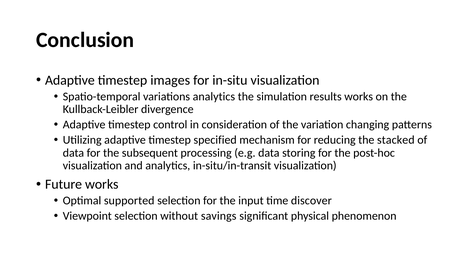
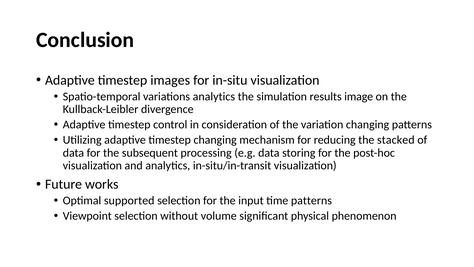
results works: works -> image
timestep specified: specified -> changing
time discover: discover -> patterns
savings: savings -> volume
